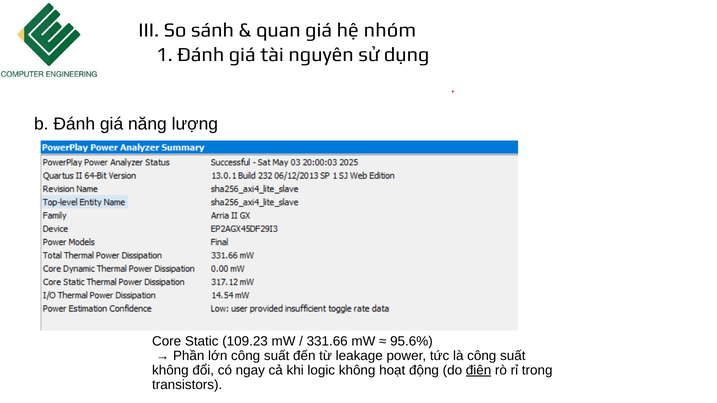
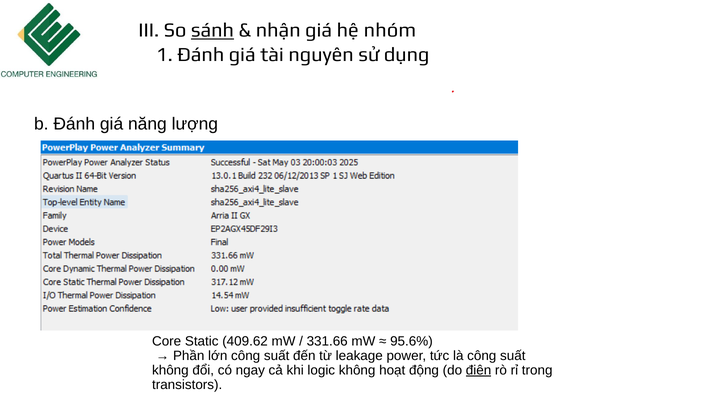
sánh underline: none -> present
quan: quan -> nhận
109.23: 109.23 -> 409.62
